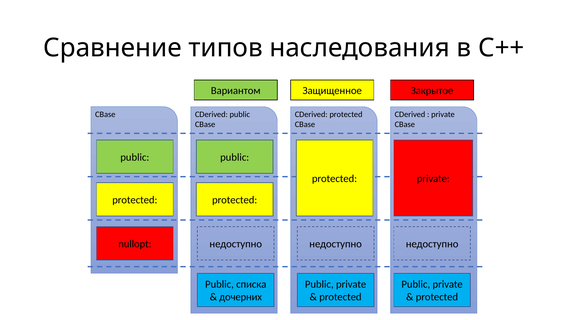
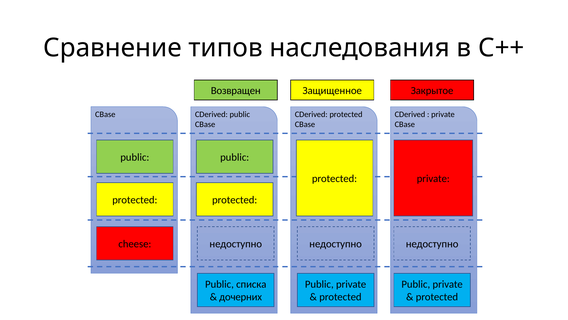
Вариантом: Вариантом -> Возвращен
nullopt: nullopt -> cheese
